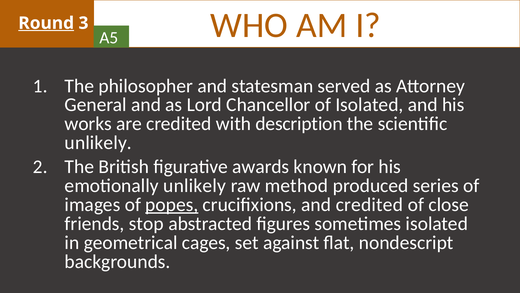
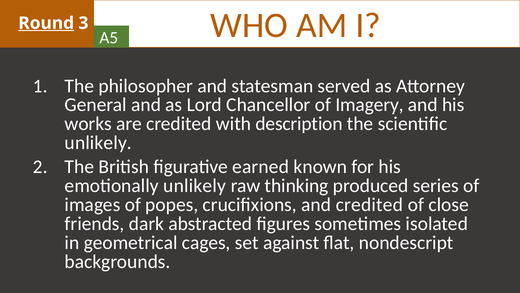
of Isolated: Isolated -> Imagery
awards: awards -> earned
method: method -> thinking
popes underline: present -> none
stop: stop -> dark
